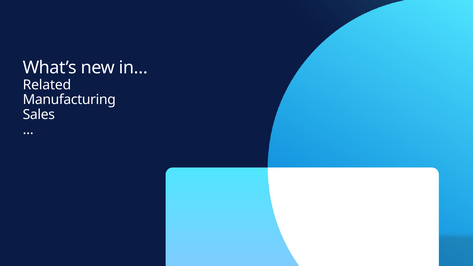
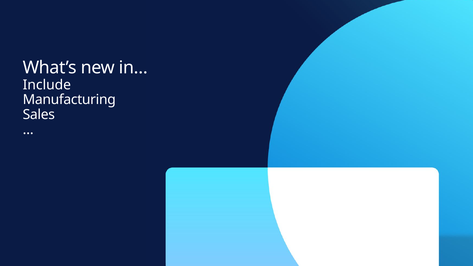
Related: Related -> Include
